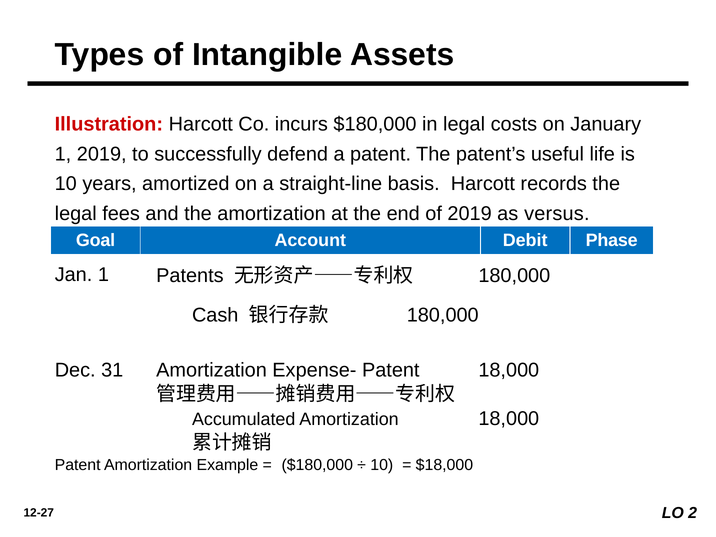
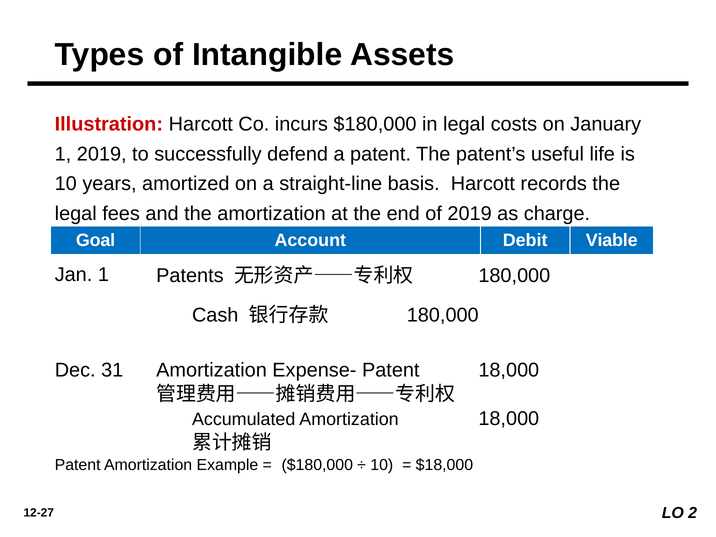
versus: versus -> charge
Phase: Phase -> Viable
